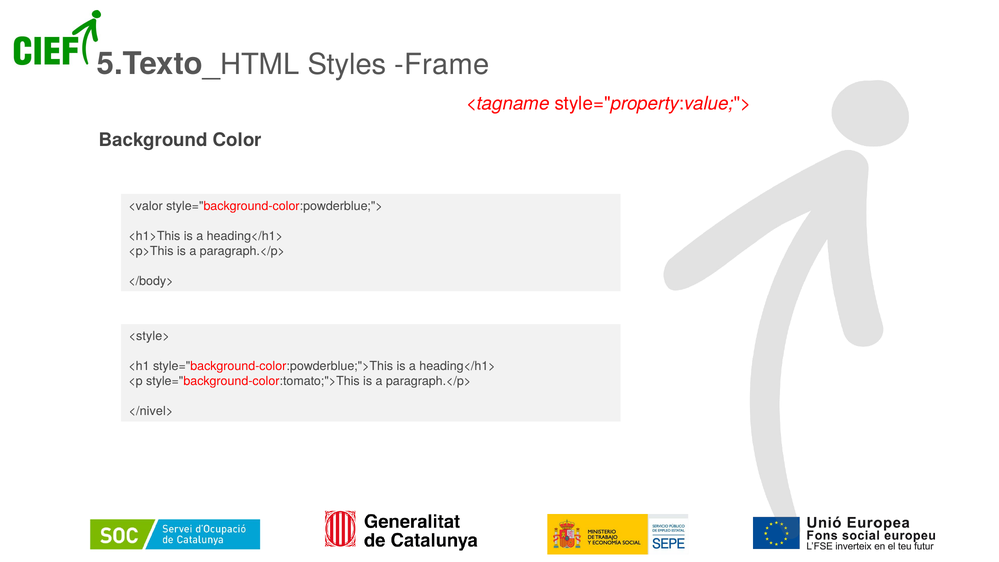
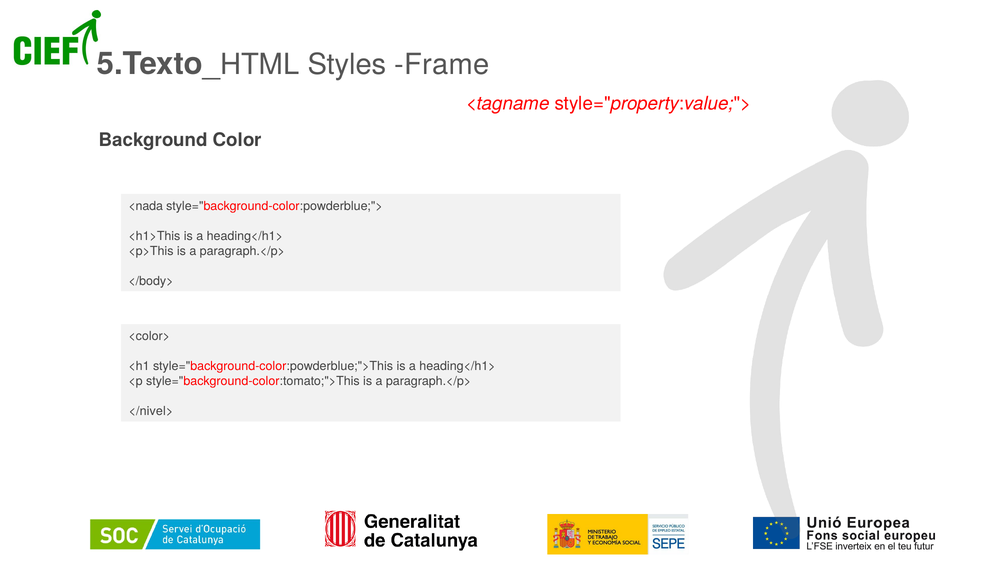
<valor: <valor -> <nada
<style>: <style> -> <color>
